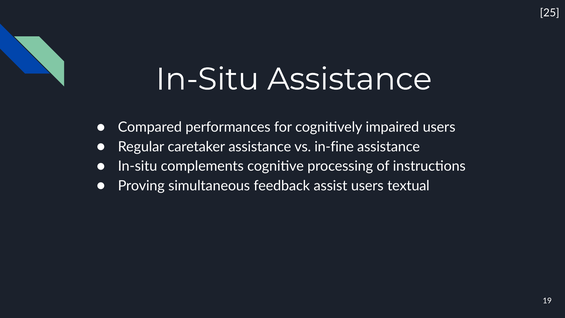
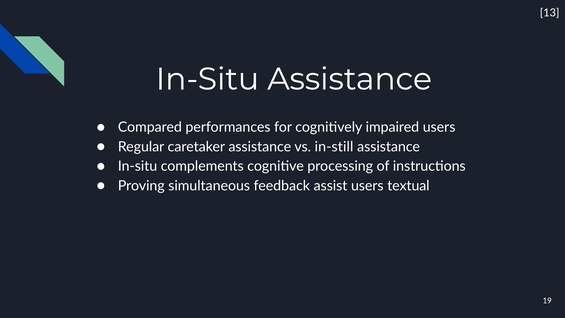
25: 25 -> 13
in-fine: in-fine -> in-still
